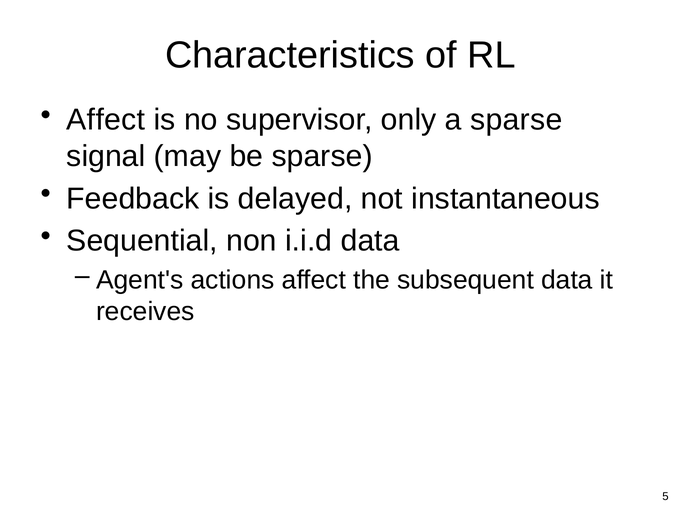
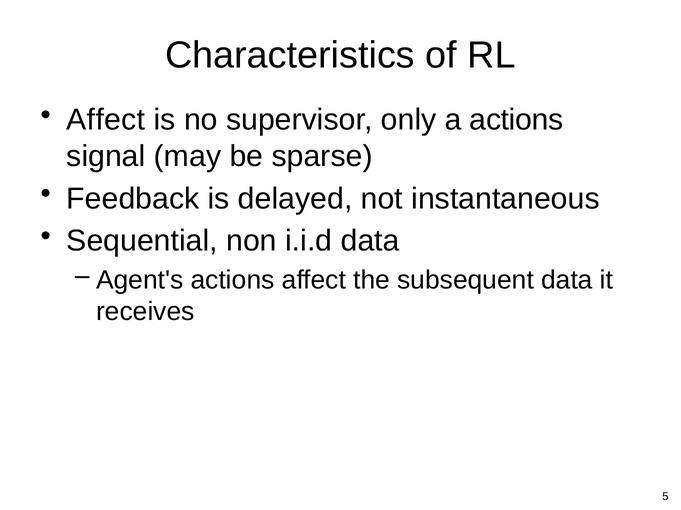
a sparse: sparse -> actions
